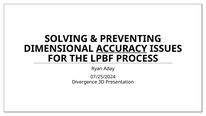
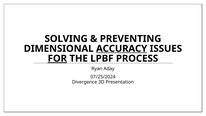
FOR underline: none -> present
